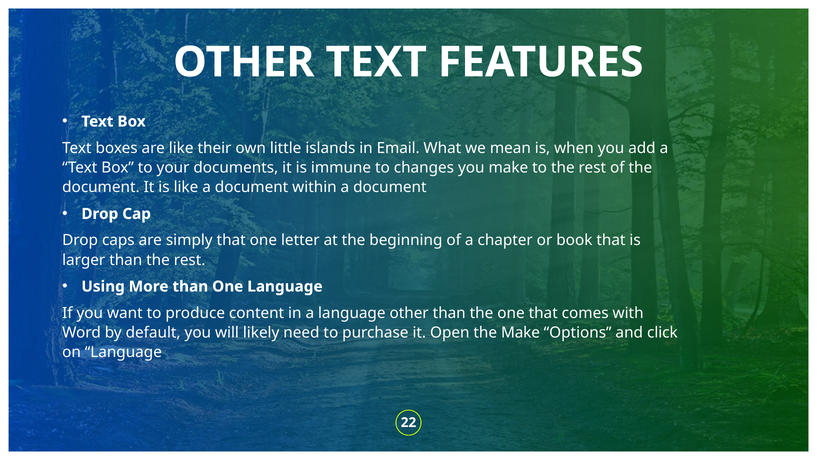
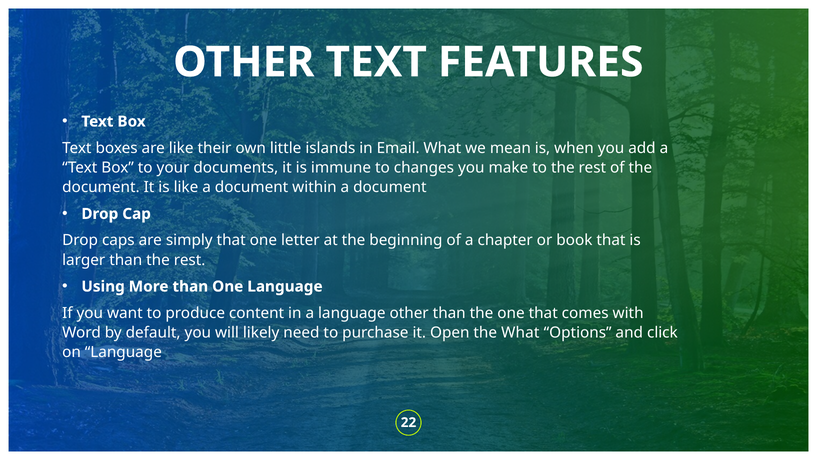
the Make: Make -> What
